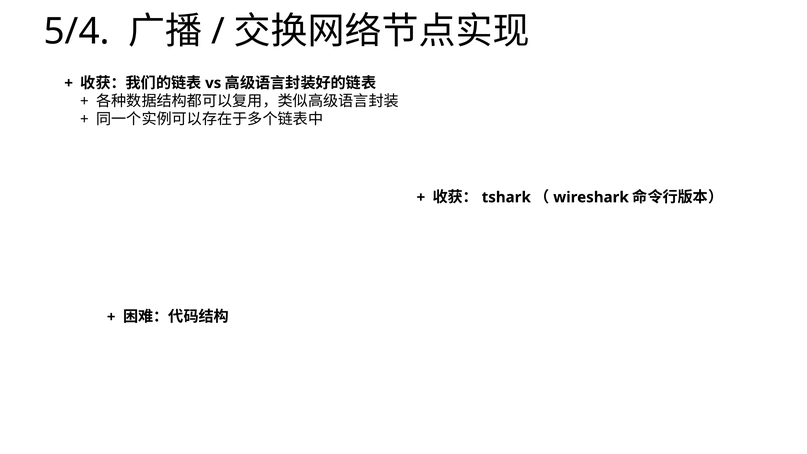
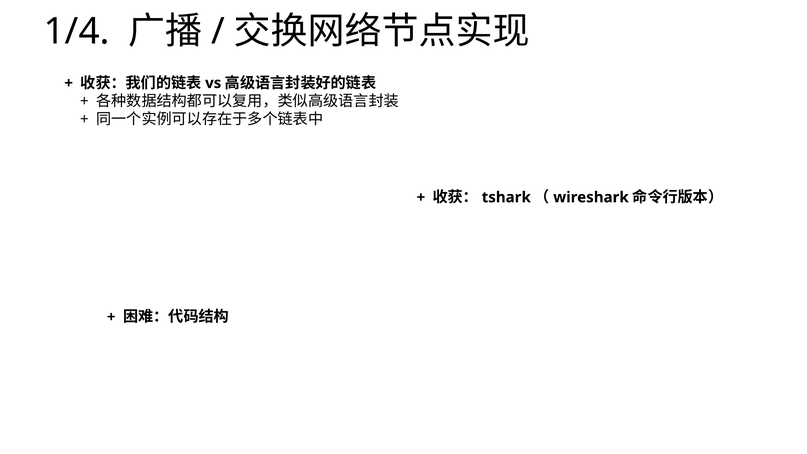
5/4: 5/4 -> 1/4
